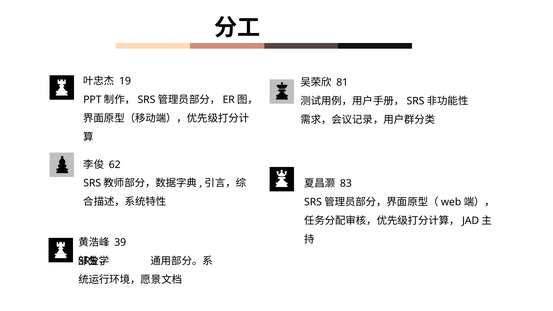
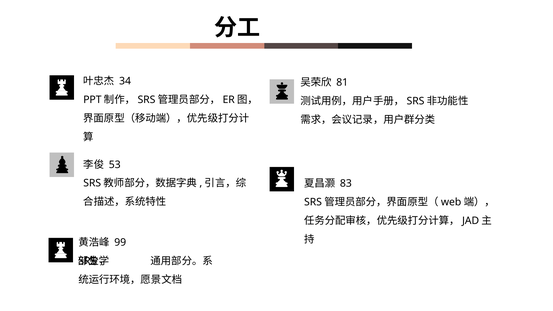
19: 19 -> 34
62: 62 -> 53
39: 39 -> 99
